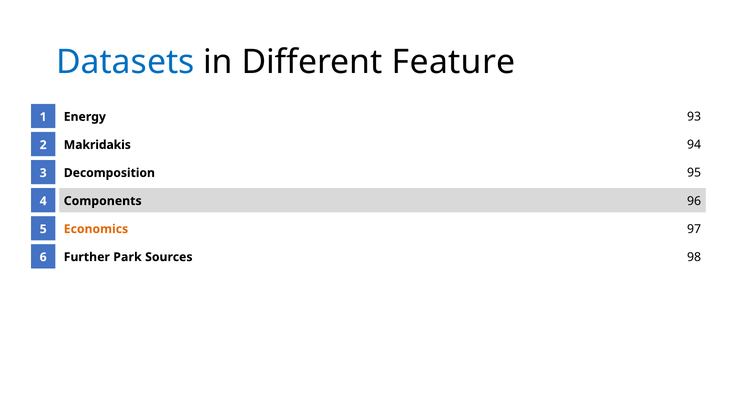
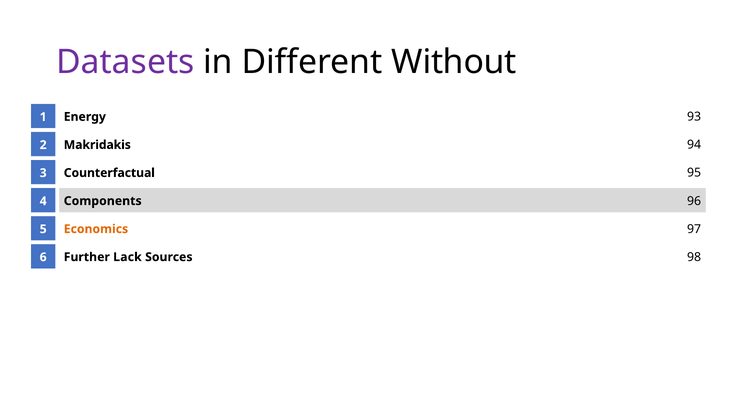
Datasets colour: blue -> purple
Feature: Feature -> Without
Decomposition: Decomposition -> Counterfactual
Park: Park -> Lack
